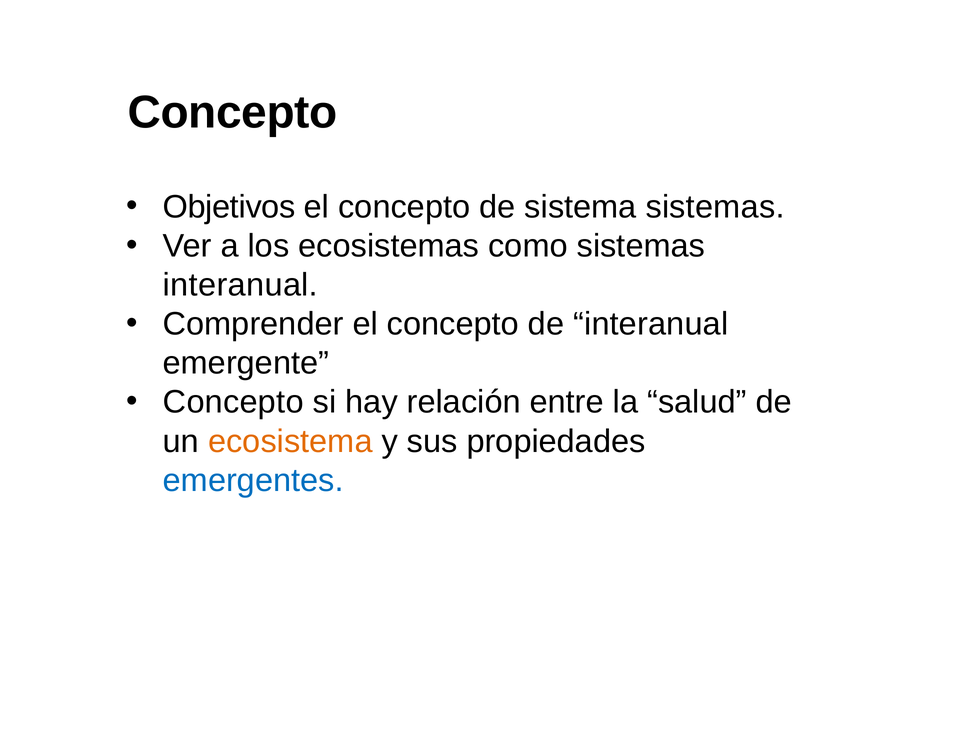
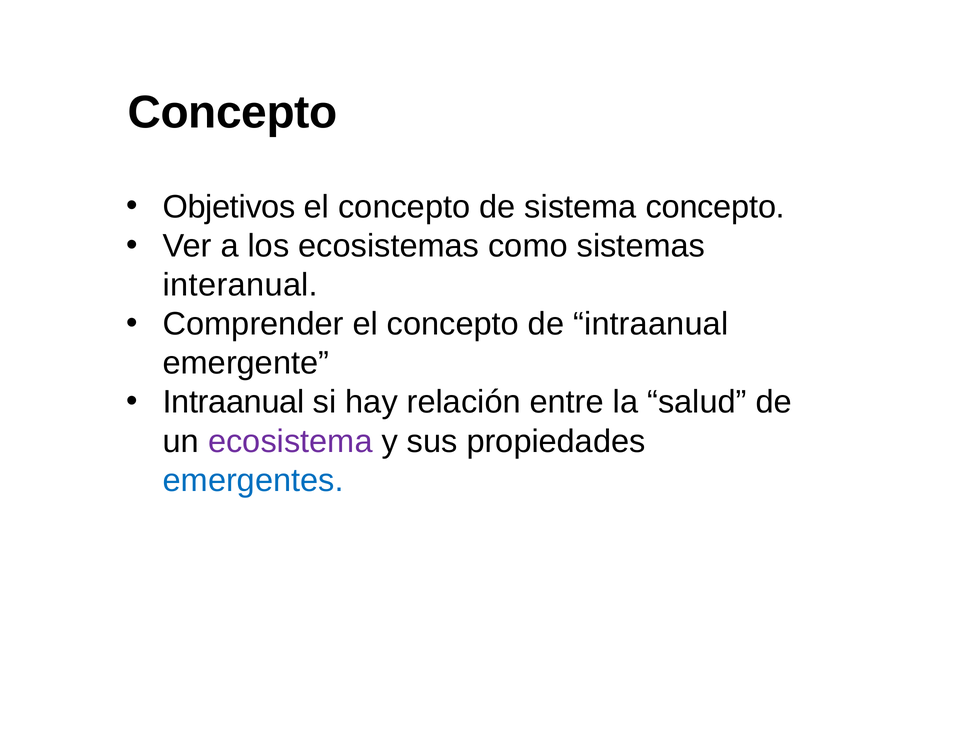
sistema sistemas: sistemas -> concepto
de interanual: interanual -> intraanual
Concepto at (233, 402): Concepto -> Intraanual
ecosistema colour: orange -> purple
